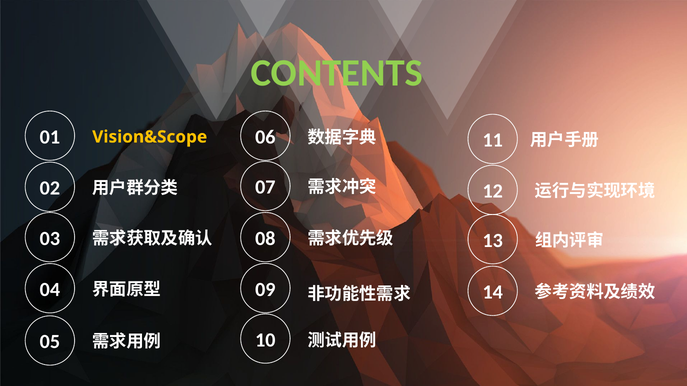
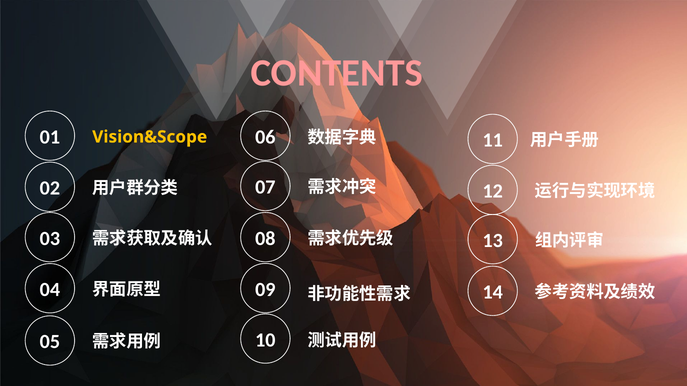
CONTENTS colour: light green -> pink
